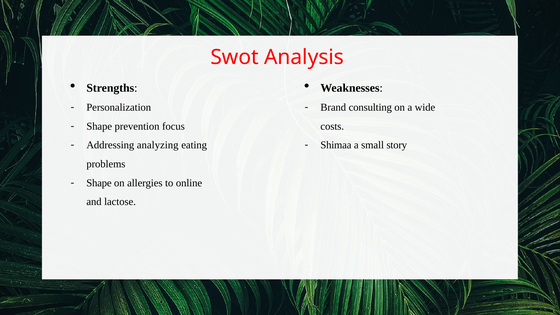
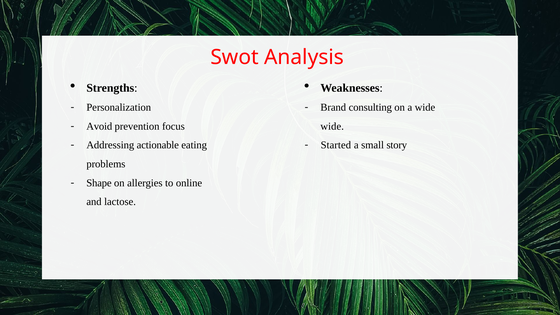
Shape at (99, 126): Shape -> Avoid
costs at (332, 126): costs -> wide
analyzing: analyzing -> actionable
Shimaa: Shimaa -> Started
